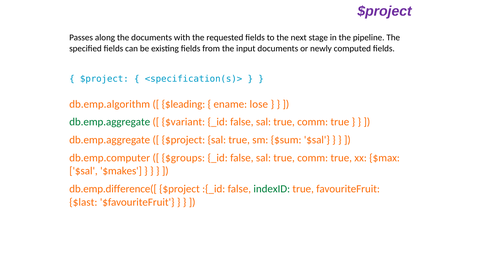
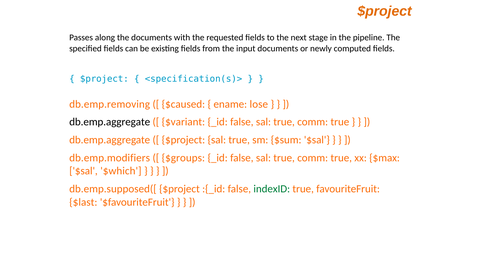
$project at (385, 11) colour: purple -> orange
db.emp.algorithm: db.emp.algorithm -> db.emp.removing
$leading: $leading -> $caused
db.emp.aggregate at (110, 122) colour: green -> black
db.emp.computer: db.emp.computer -> db.emp.modifiers
$makes: $makes -> $which
db.emp.difference([: db.emp.difference([ -> db.emp.supposed([
